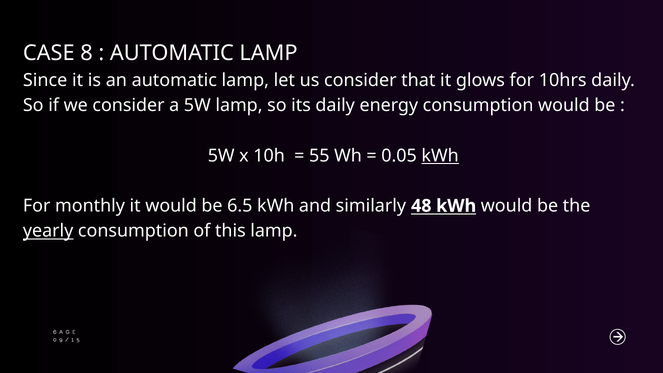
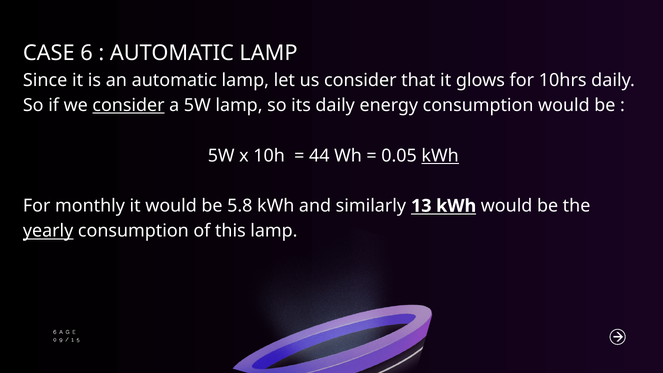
CASE 8: 8 -> 6
consider at (129, 105) underline: none -> present
55: 55 -> 44
6.5: 6.5 -> 5.8
48: 48 -> 13
